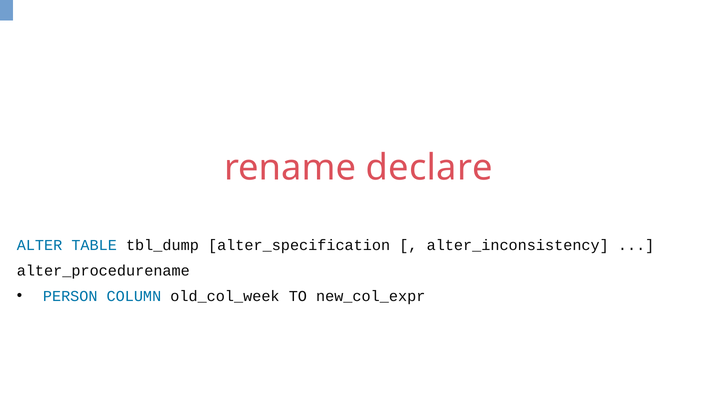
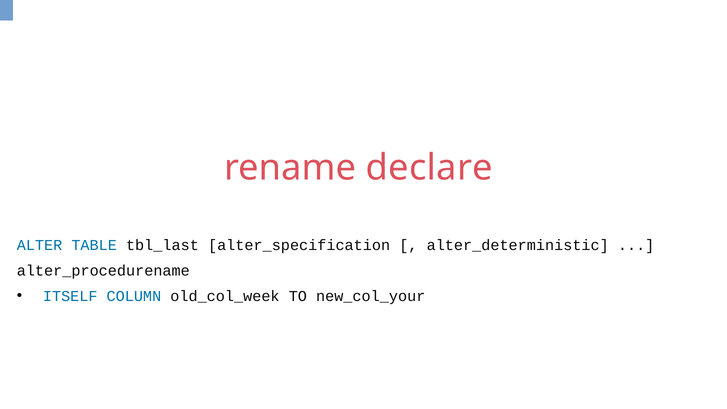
tbl_dump: tbl_dump -> tbl_last
alter_inconsistency: alter_inconsistency -> alter_deterministic
PERSON: PERSON -> ITSELF
new_col_expr: new_col_expr -> new_col_your
